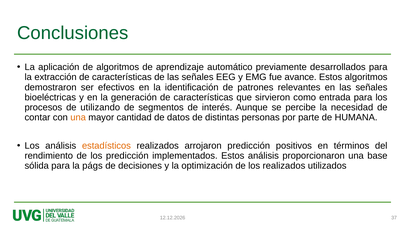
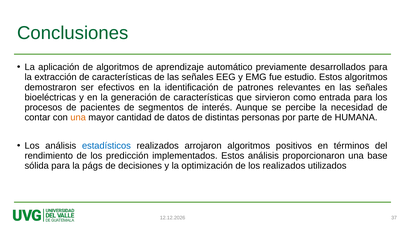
avance: avance -> estudio
utilizando: utilizando -> pacientes
estadísticos colour: orange -> blue
arrojaron predicción: predicción -> algoritmos
